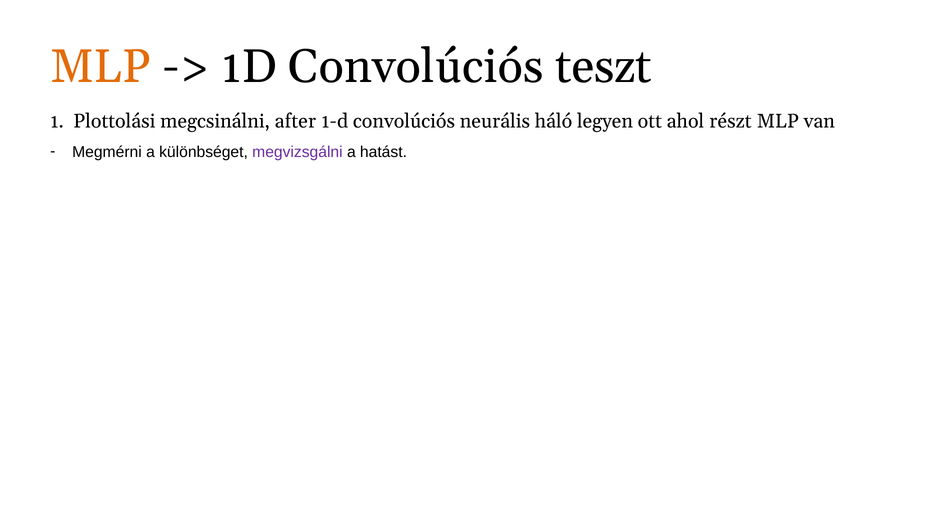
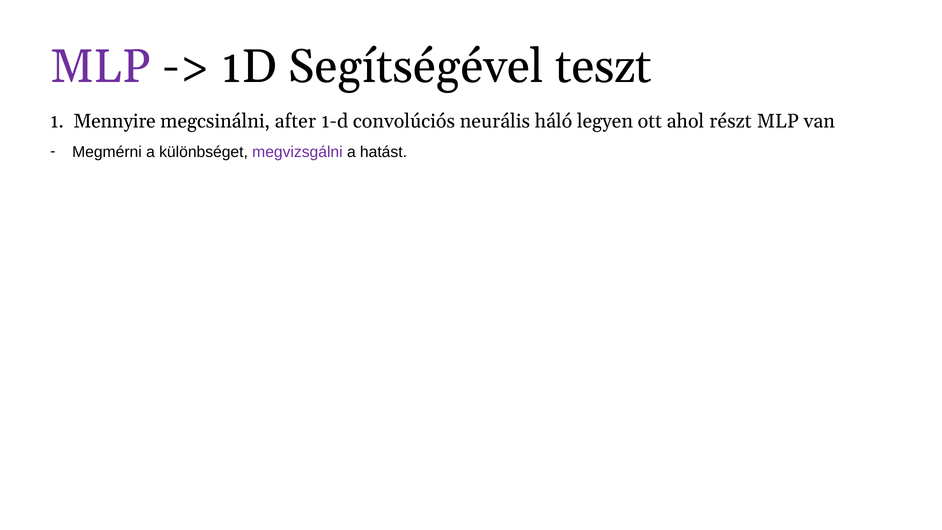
MLP at (100, 67) colour: orange -> purple
1D Convolúciós: Convolúciós -> Segítségével
Plottolási: Plottolási -> Mennyire
